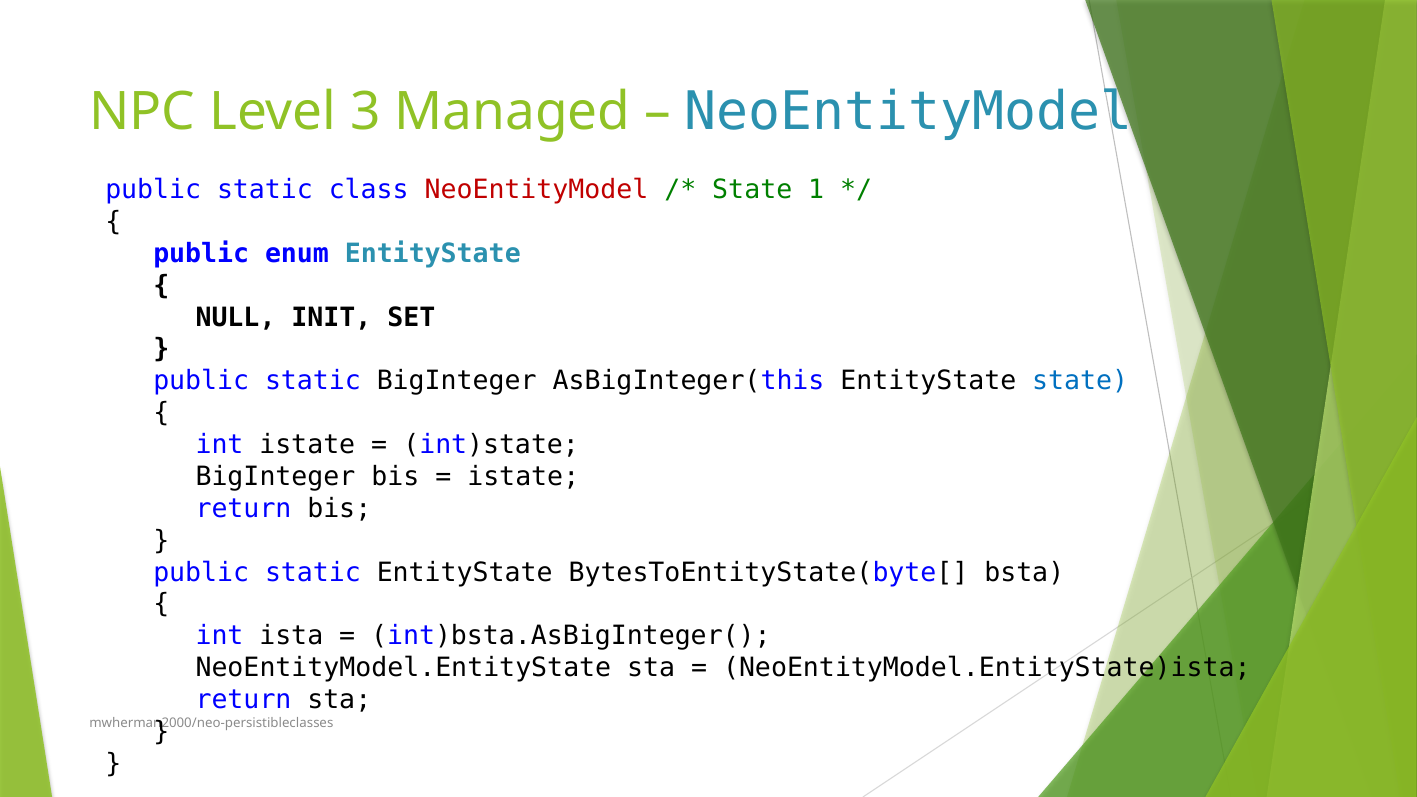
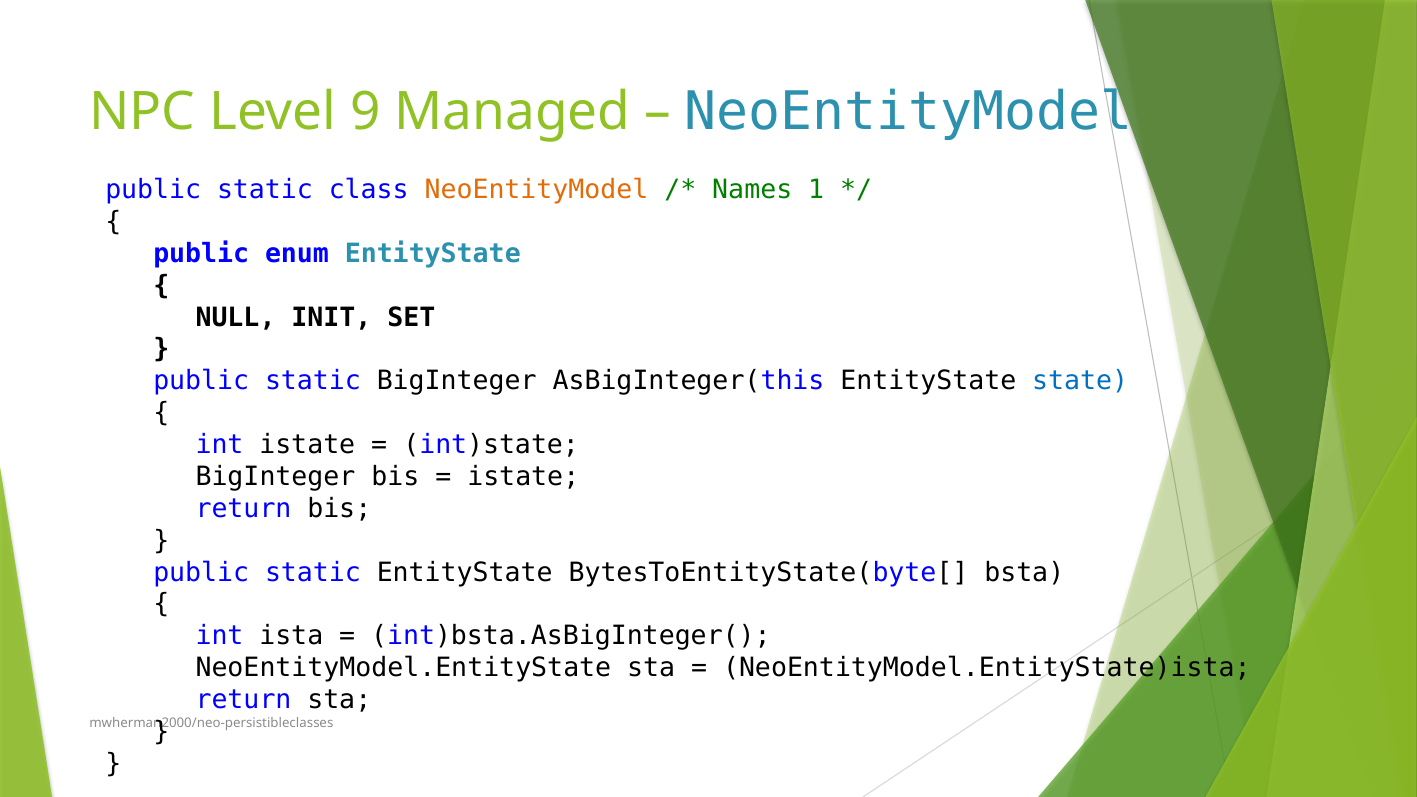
3: 3 -> 9
NeoEntityModel at (536, 190) colour: red -> orange
State at (752, 190): State -> Names
